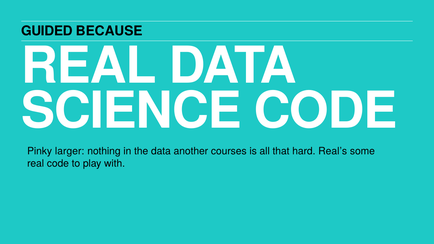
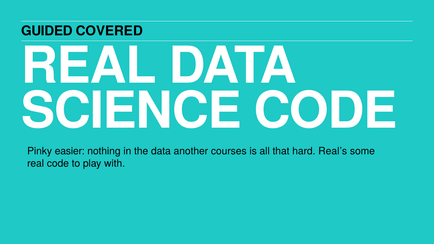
BECAUSE: BECAUSE -> COVERED
larger: larger -> easier
